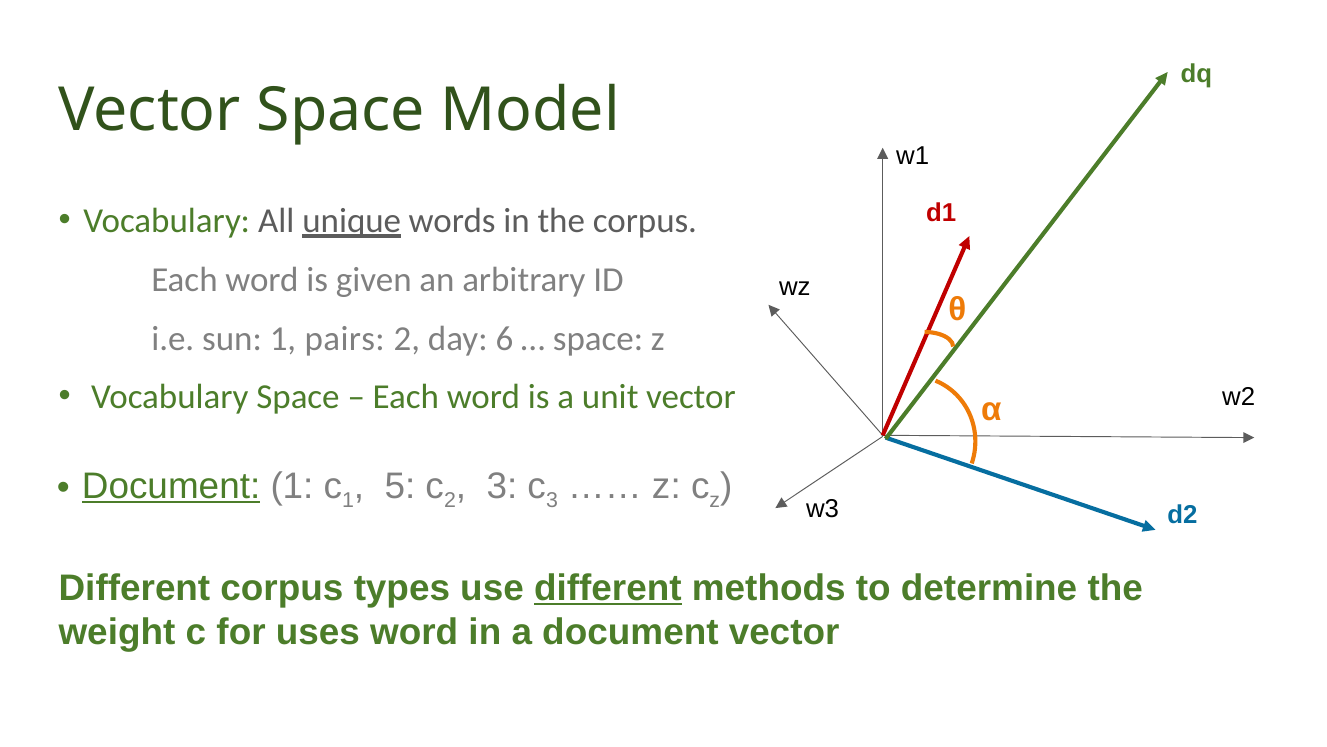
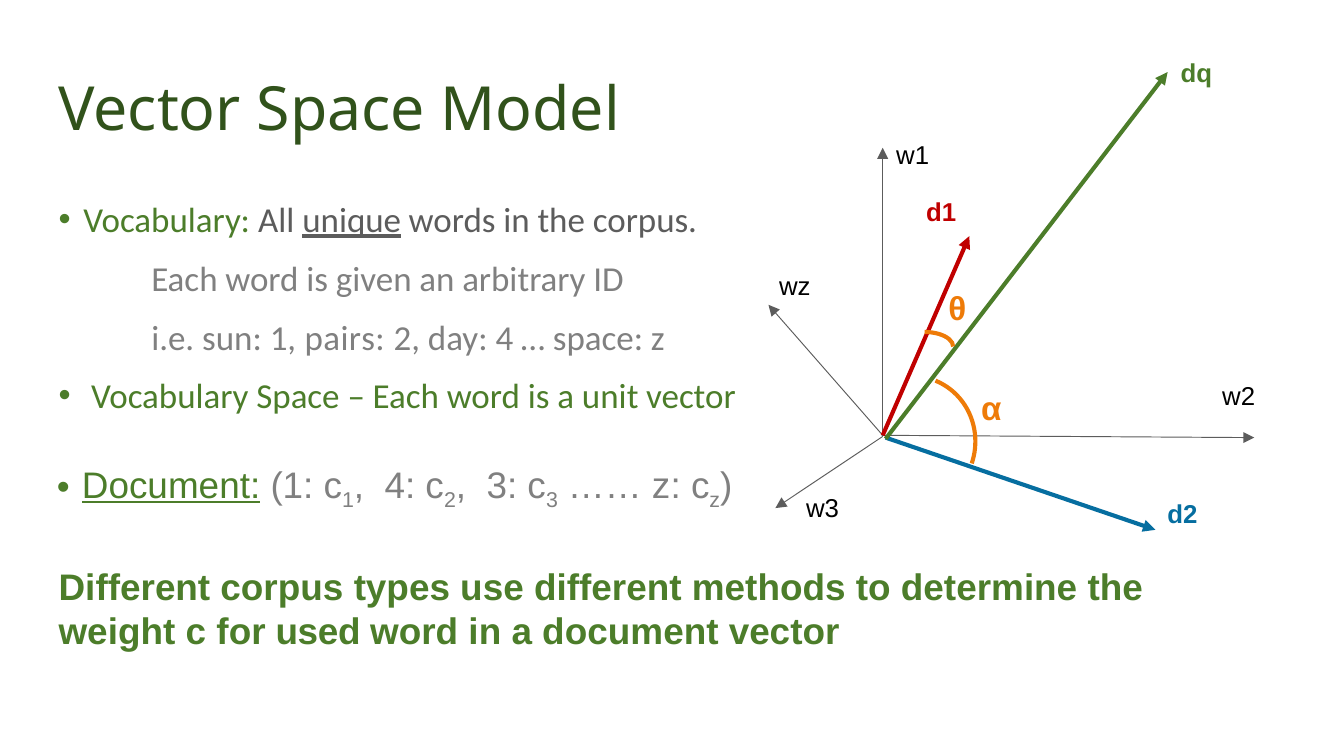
day 6: 6 -> 4
5 at (400, 486): 5 -> 4
different at (608, 588) underline: present -> none
uses: uses -> used
